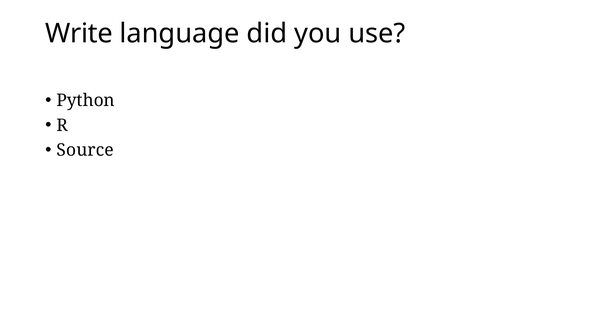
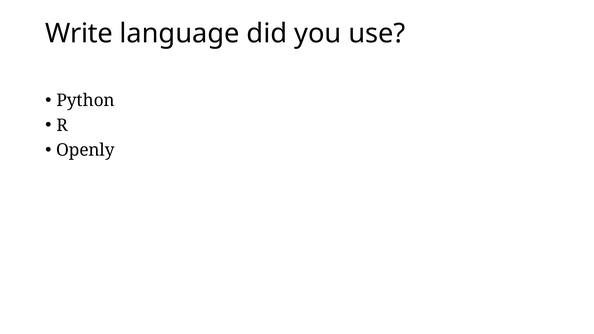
Source: Source -> Openly
